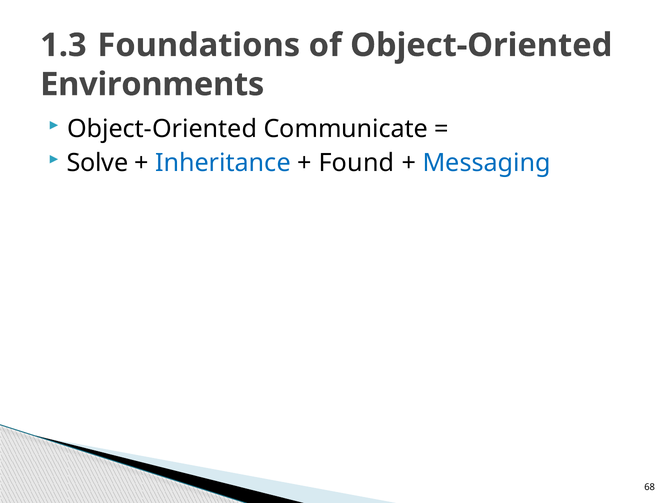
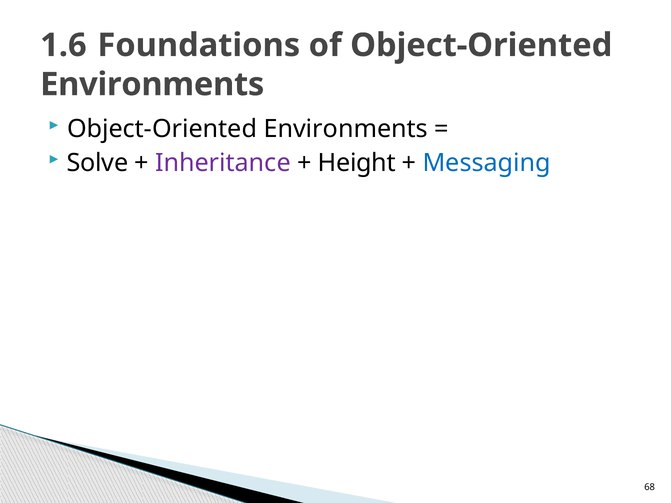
1.3: 1.3 -> 1.6
Communicate at (346, 129): Communicate -> Environments
Inheritance colour: blue -> purple
Found: Found -> Height
